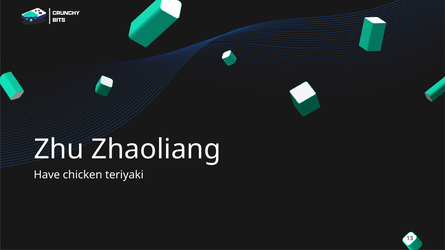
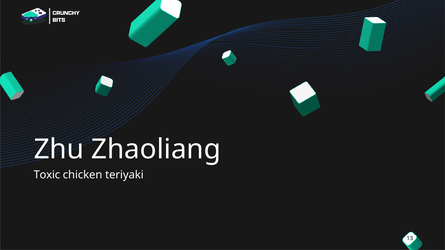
Have: Have -> Toxic
